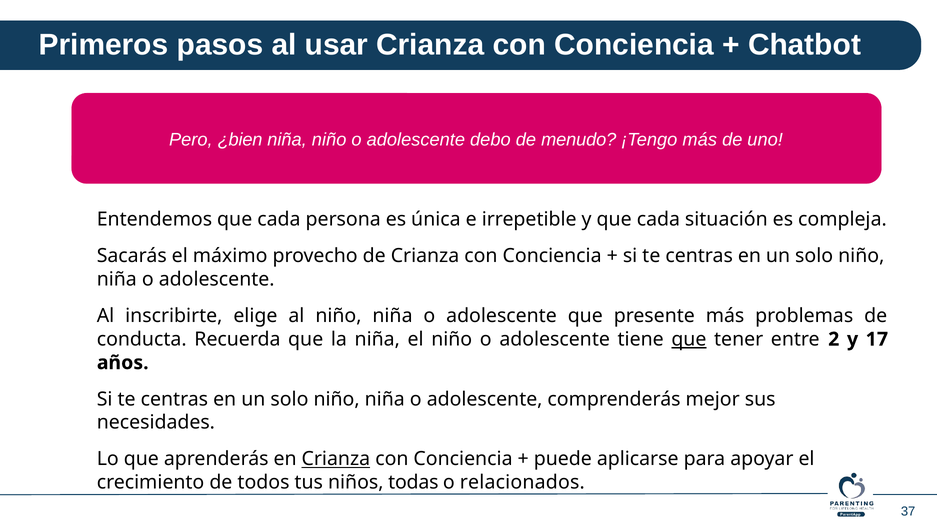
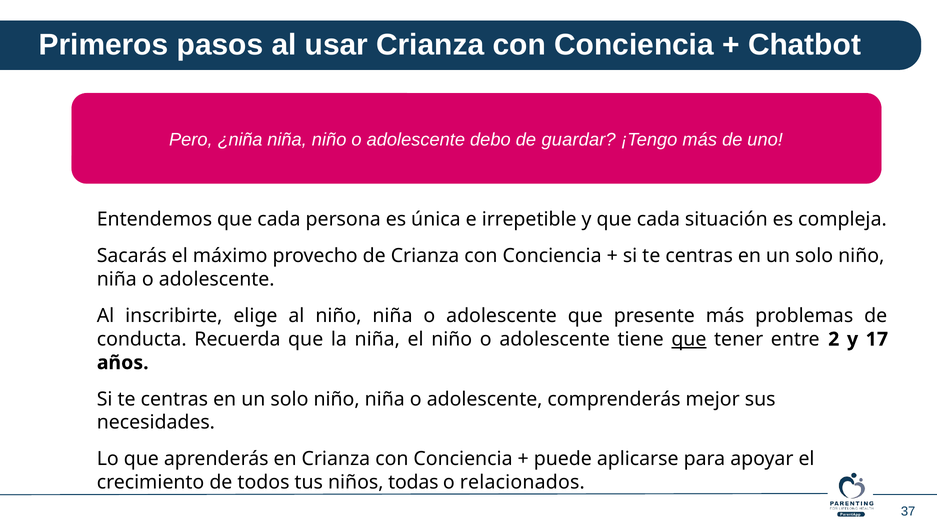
¿bien: ¿bien -> ¿niña
menudo: menudo -> guardar
Crianza at (336, 459) underline: present -> none
